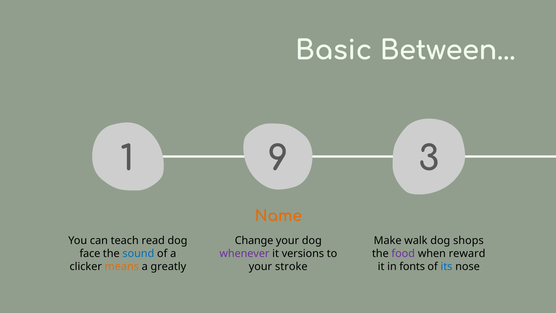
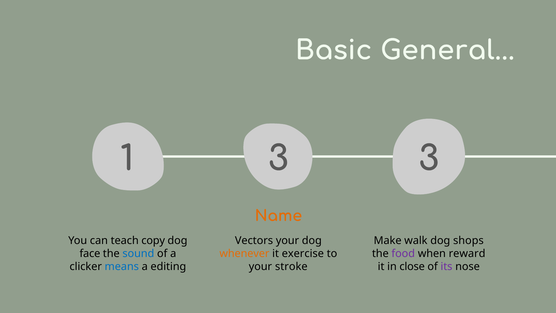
Between: Between -> General
1 9: 9 -> 3
read: read -> copy
Change: Change -> Vectors
whenever colour: purple -> orange
versions: versions -> exercise
means colour: orange -> blue
greatly: greatly -> editing
fonts: fonts -> close
its colour: blue -> purple
